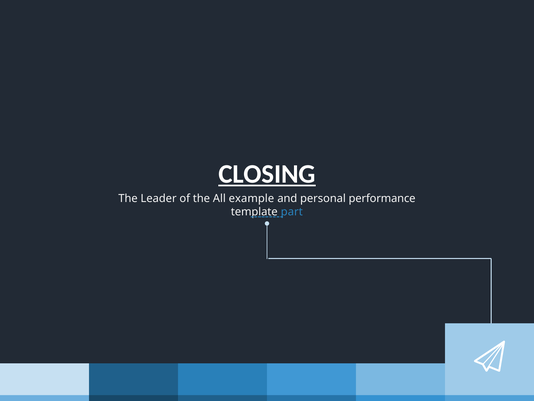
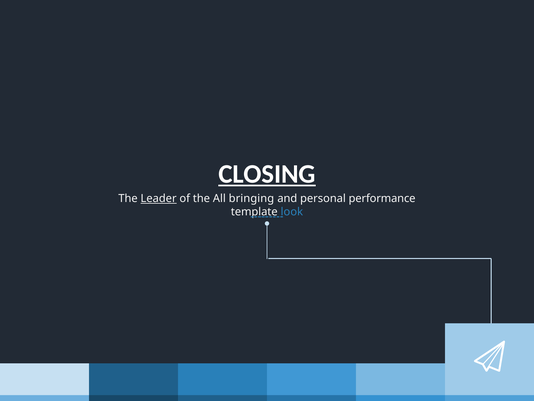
Leader underline: none -> present
example: example -> bringing
part: part -> look
